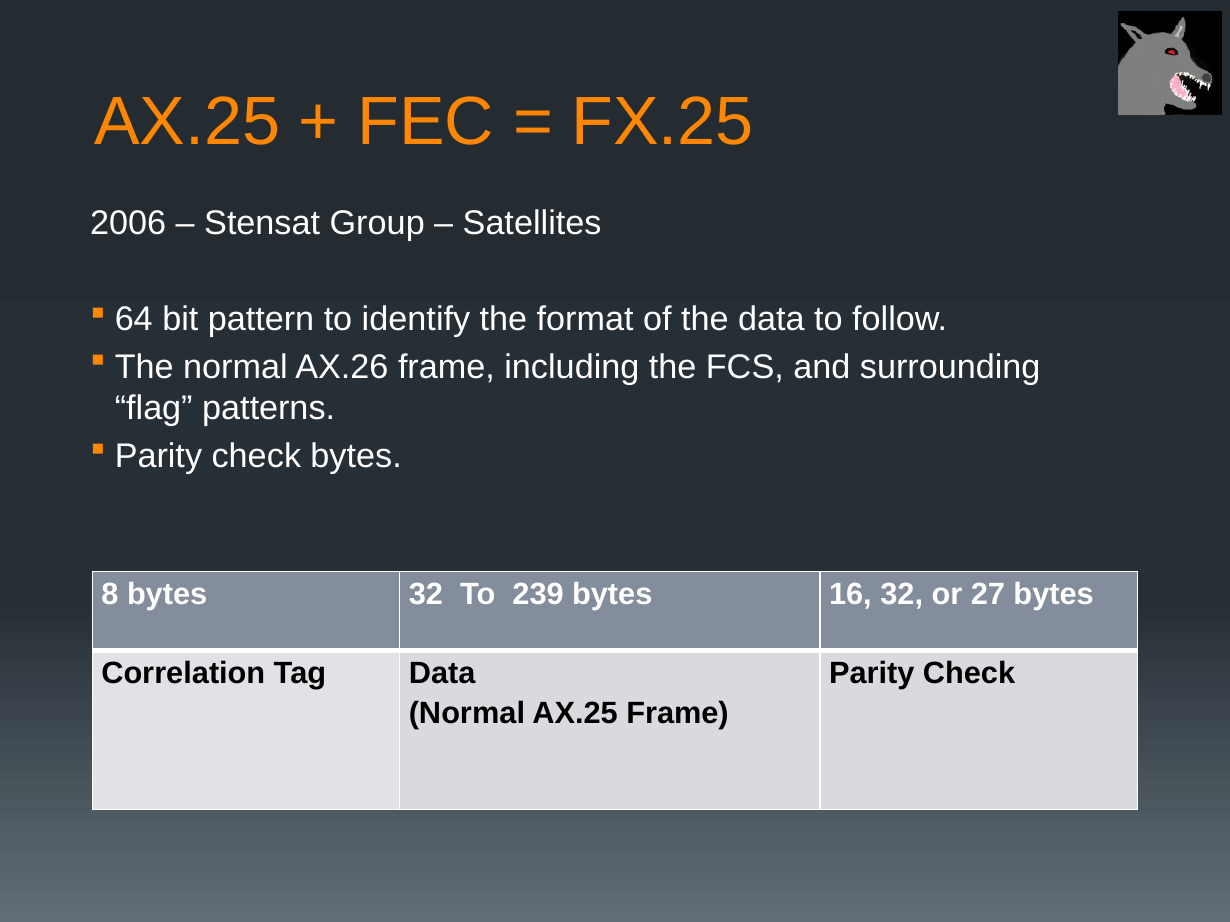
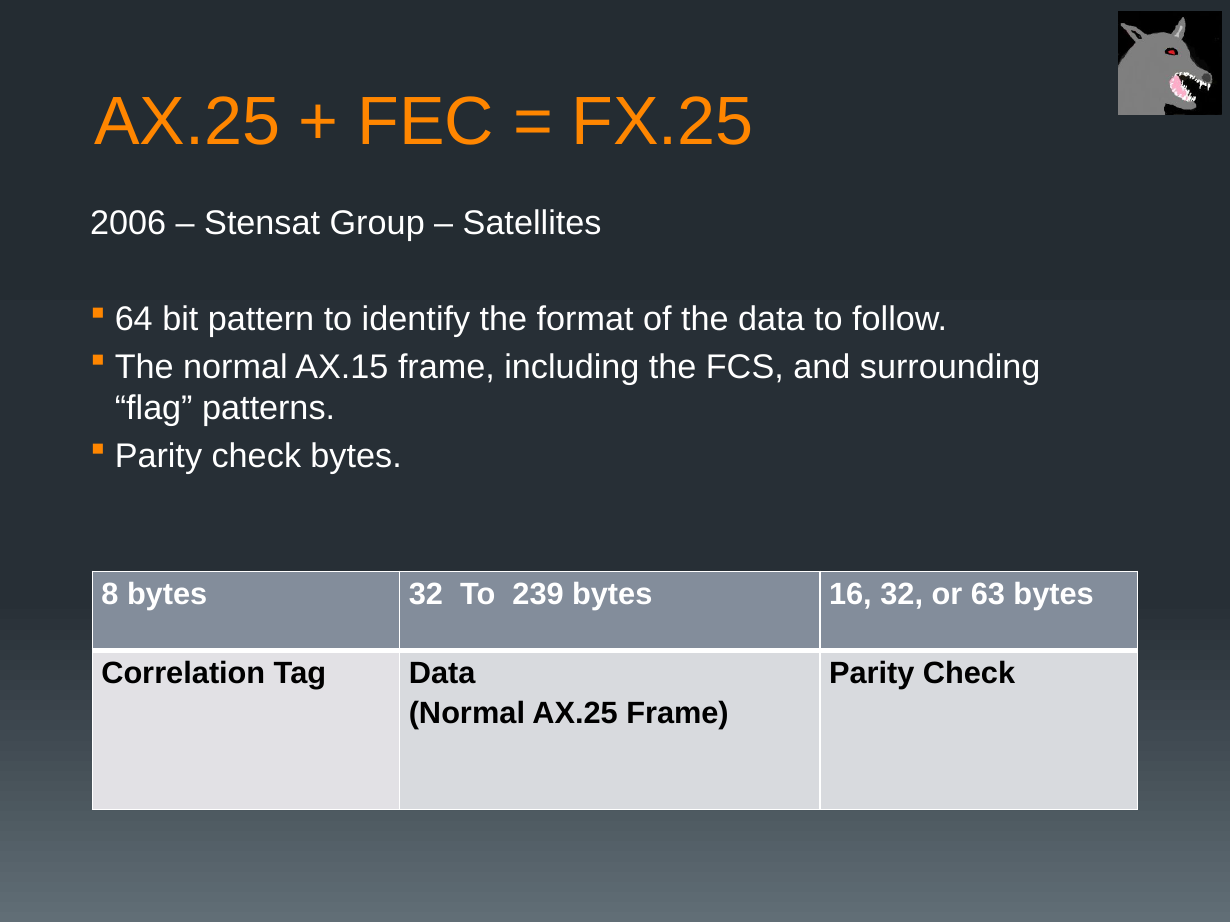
AX.26: AX.26 -> AX.15
27: 27 -> 63
